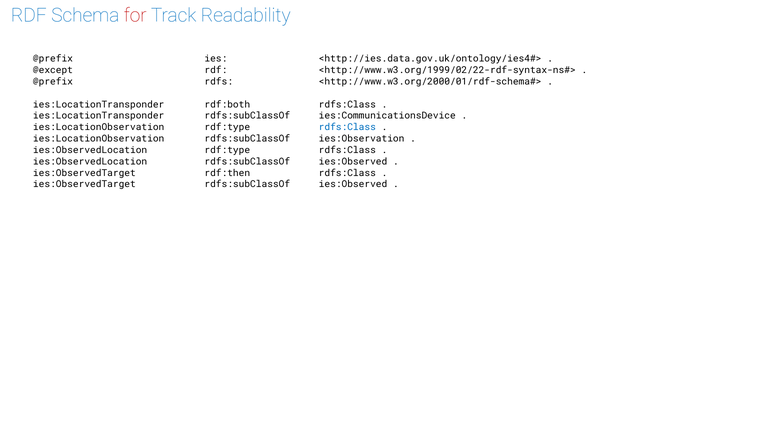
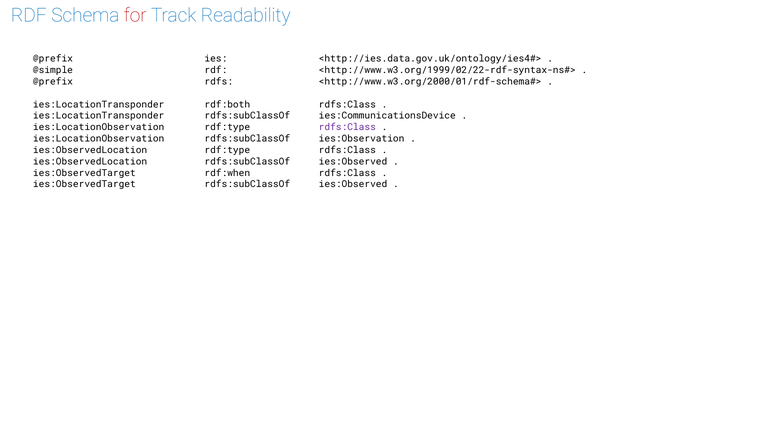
@except: @except -> @simple
rdfs:Class at (347, 127) colour: blue -> purple
rdf:then: rdf:then -> rdf:when
